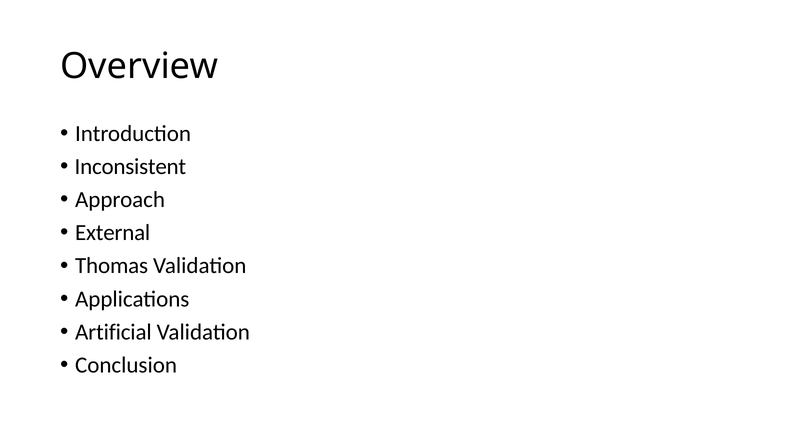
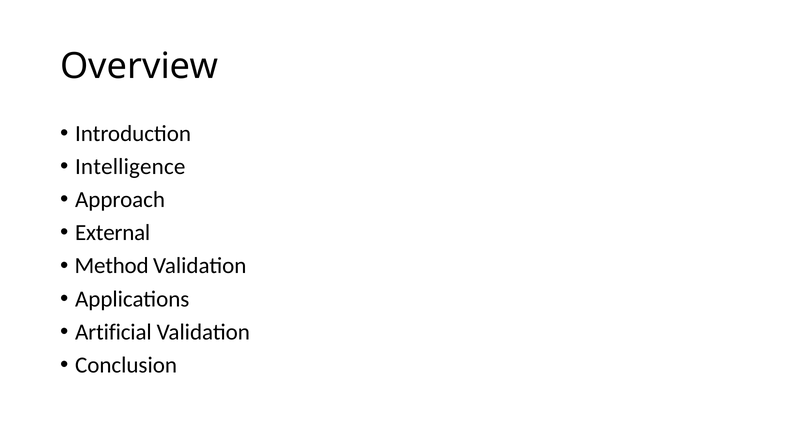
Inconsistent: Inconsistent -> Intelligence
Thomas: Thomas -> Method
